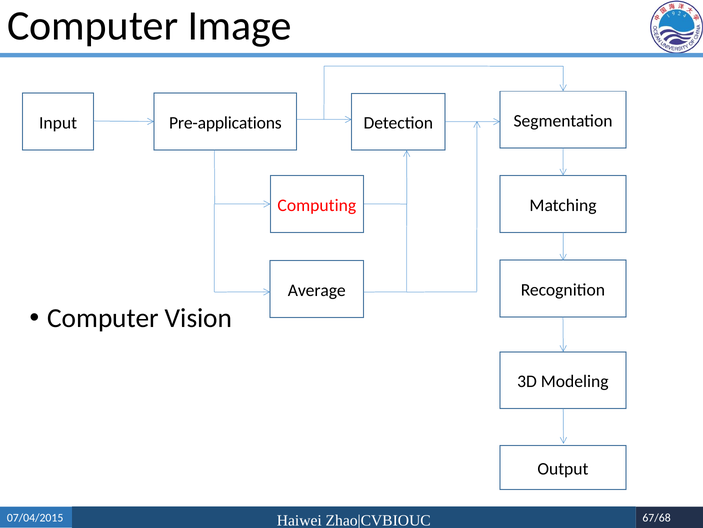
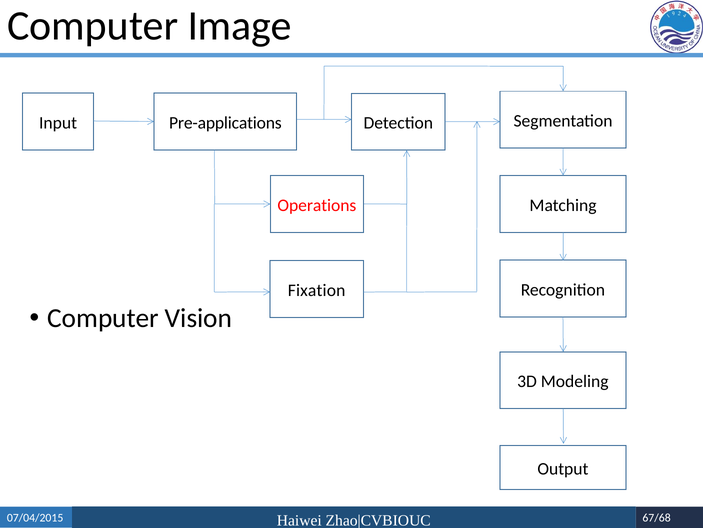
Computing: Computing -> Operations
Average: Average -> Fixation
